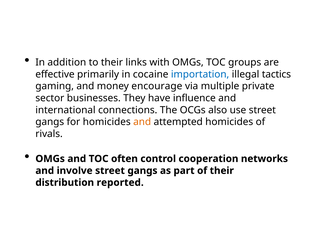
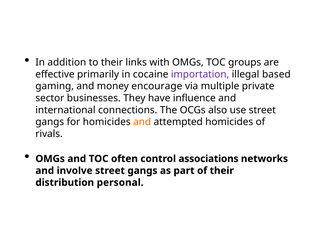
importation colour: blue -> purple
tactics: tactics -> based
cooperation: cooperation -> associations
reported: reported -> personal
